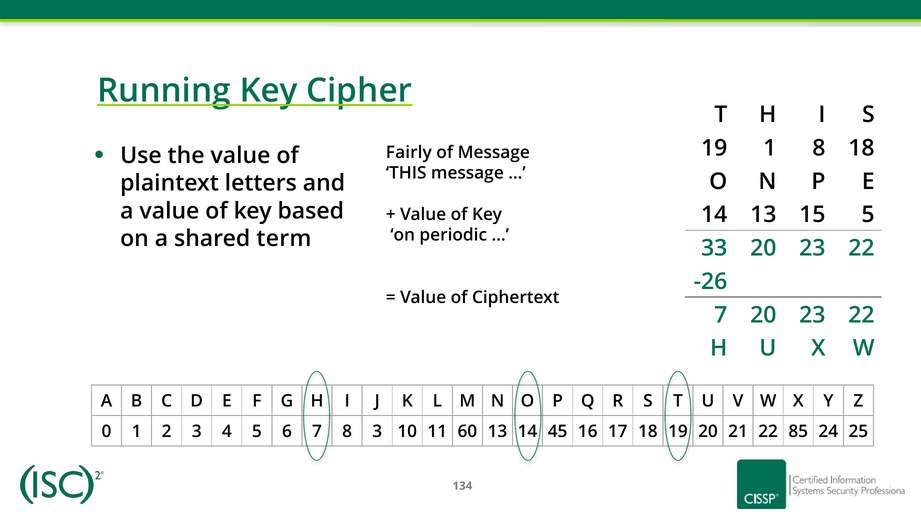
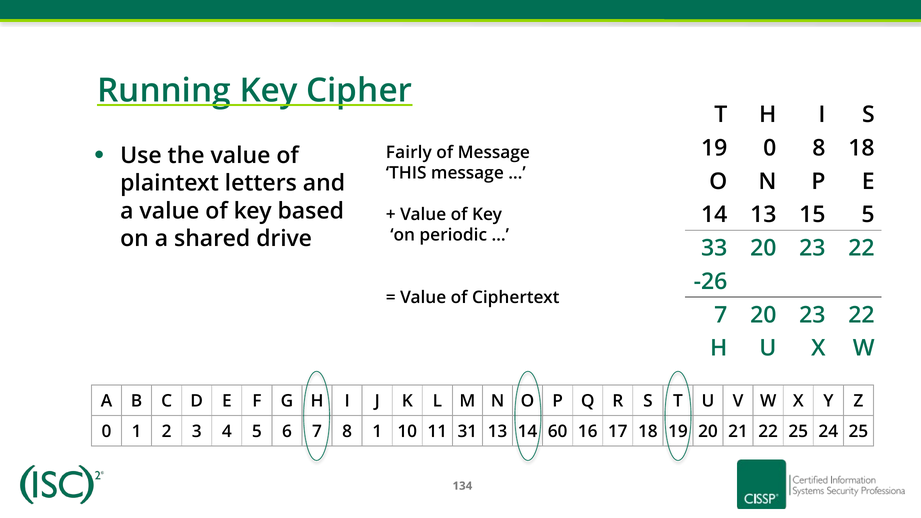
19 1: 1 -> 0
term: term -> drive
8 3: 3 -> 1
60: 60 -> 31
45: 45 -> 60
22 85: 85 -> 25
